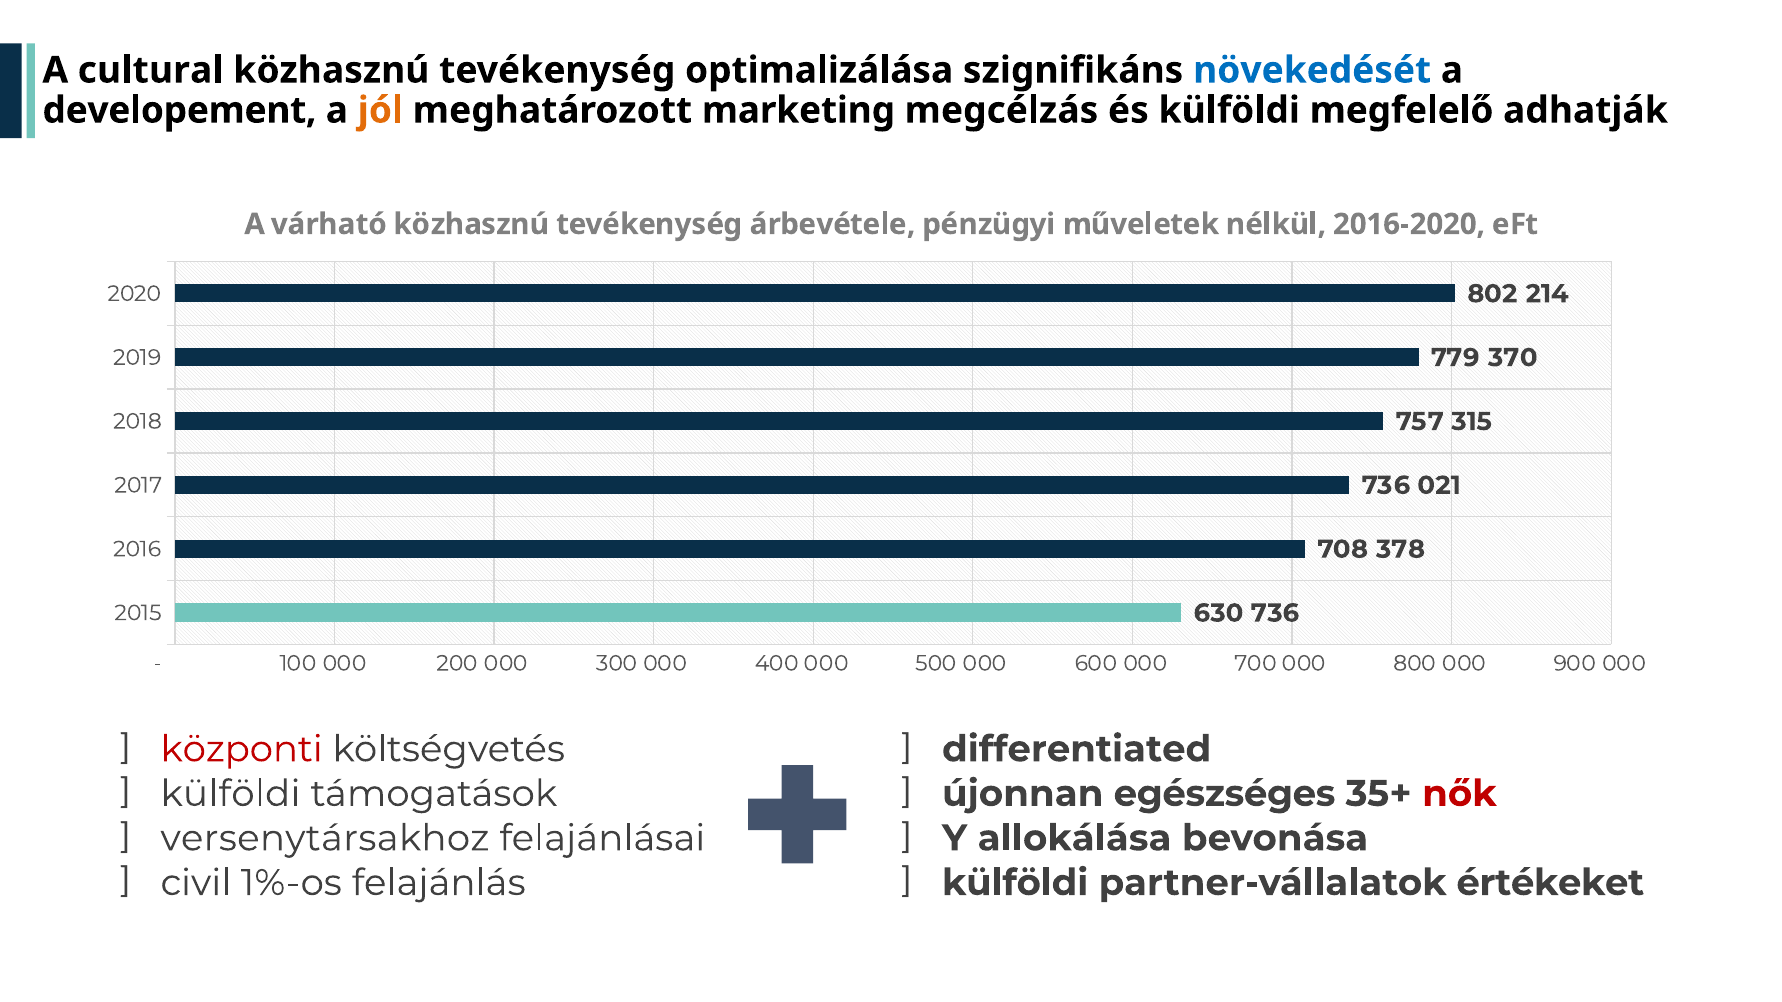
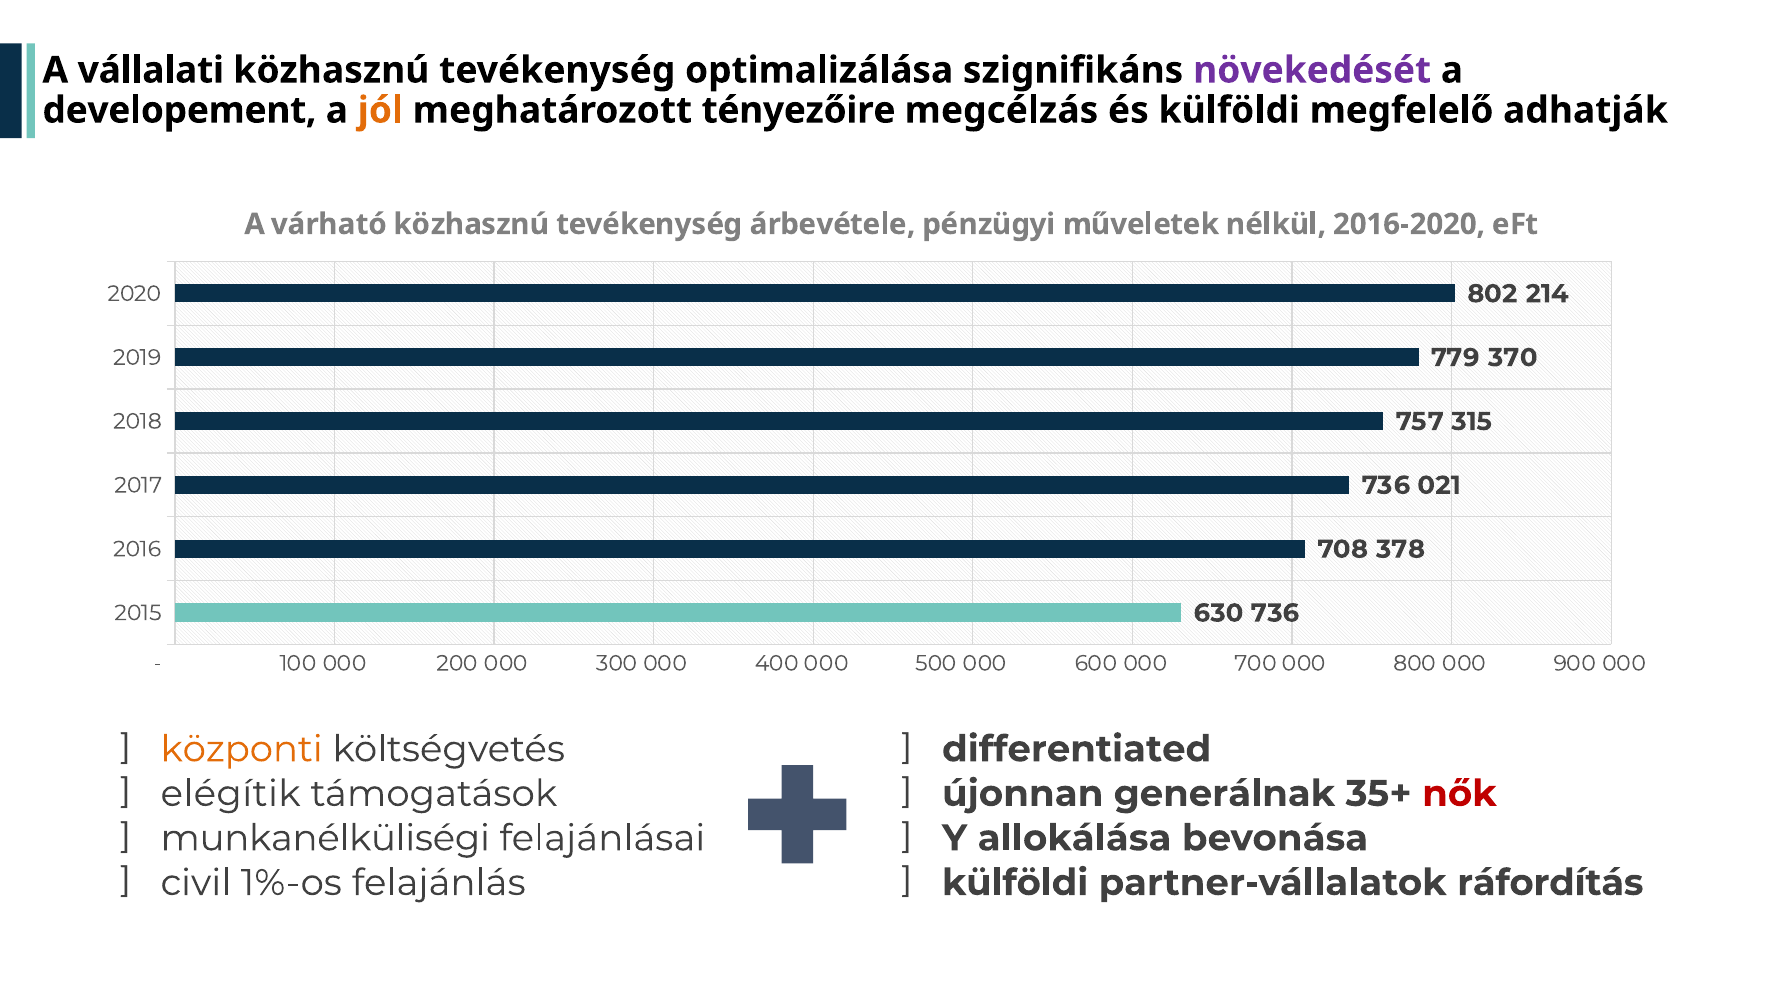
cultural: cultural -> vállalati
növekedését colour: blue -> purple
marketing: marketing -> tényezőire
központi colour: red -> orange
külföldi at (231, 794): külföldi -> elégítik
egészséges: egészséges -> generálnak
versenytársakhoz: versenytársakhoz -> munkanélküliségi
értékeket: értékeket -> ráfordítás
